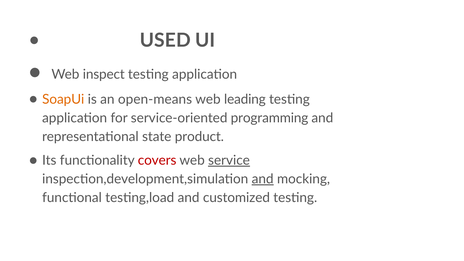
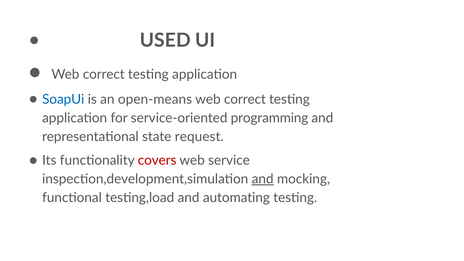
inspect at (104, 74): inspect -> correct
SoapUi colour: orange -> blue
leading at (245, 99): leading -> correct
product: product -> request
service underline: present -> none
customized: customized -> automating
